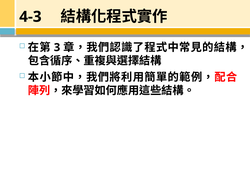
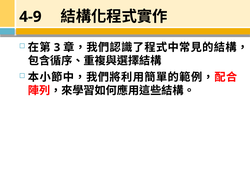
4-3: 4-3 -> 4-9
